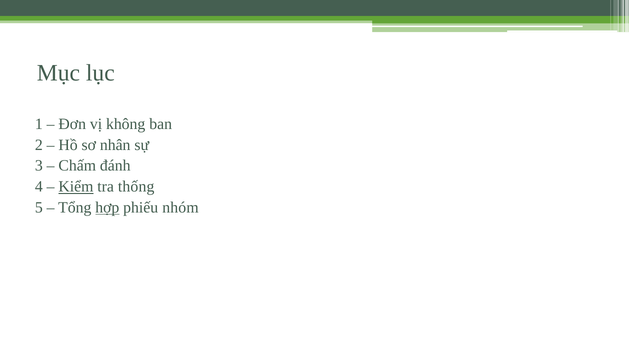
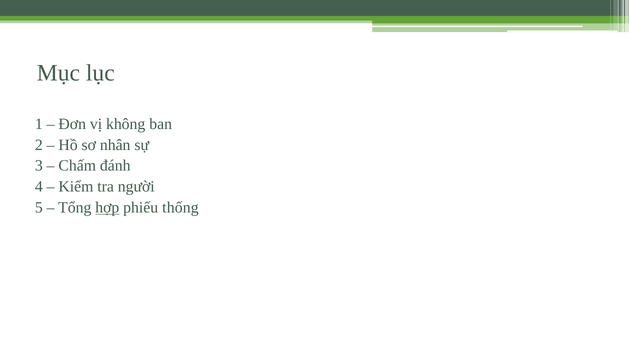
Kiểm underline: present -> none
thống: thống -> người
nhóm: nhóm -> thống
